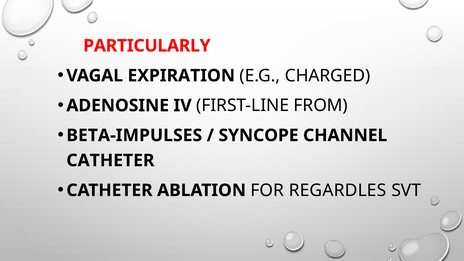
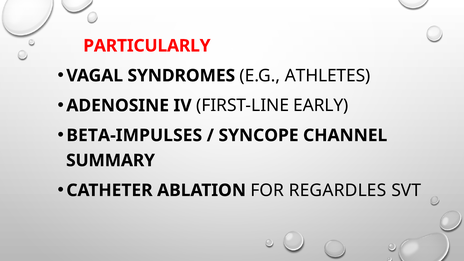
EXPIRATION: EXPIRATION -> SYNDROMES
CHARGED: CHARGED -> ATHLETES
FROM: FROM -> EARLY
CATHETER at (110, 160): CATHETER -> SUMMARY
